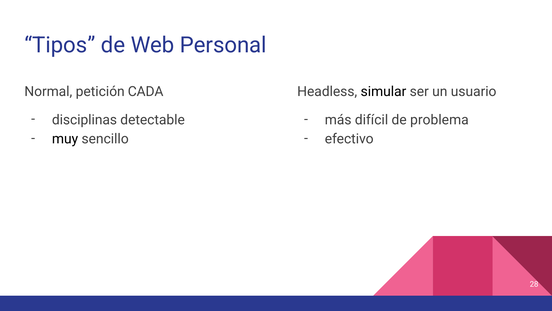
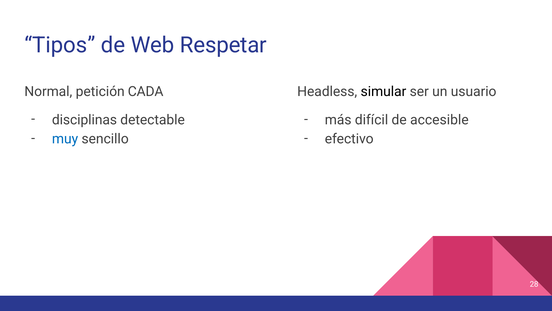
Personal: Personal -> Respetar
problema: problema -> accesible
muy colour: black -> blue
